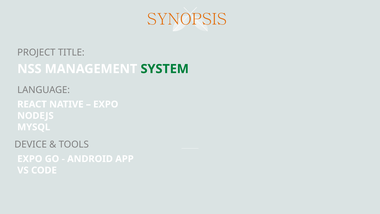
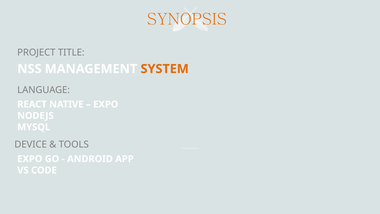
SYSTEM colour: green -> orange
